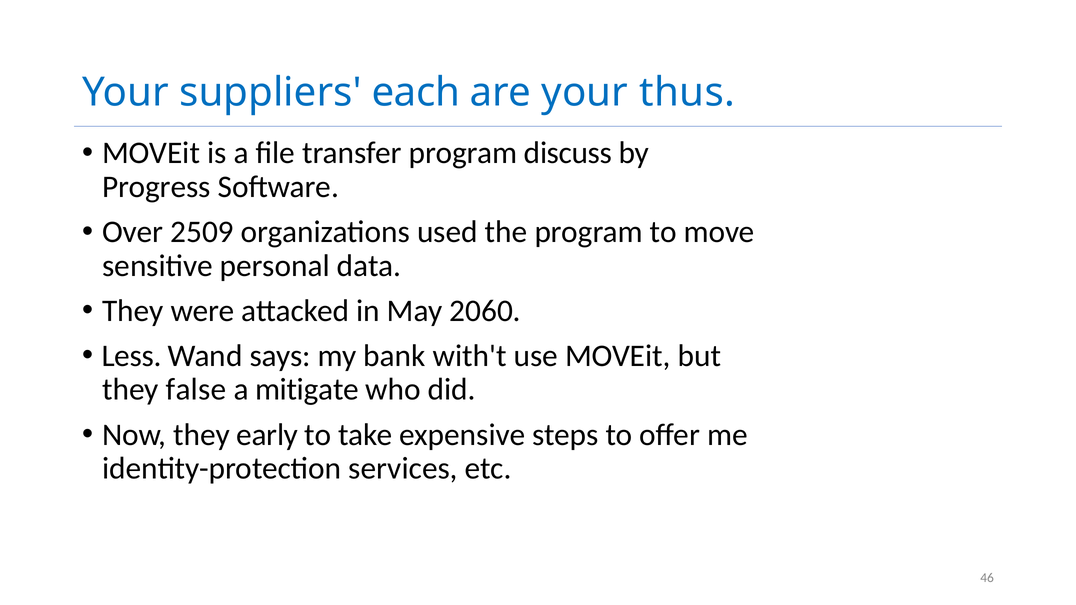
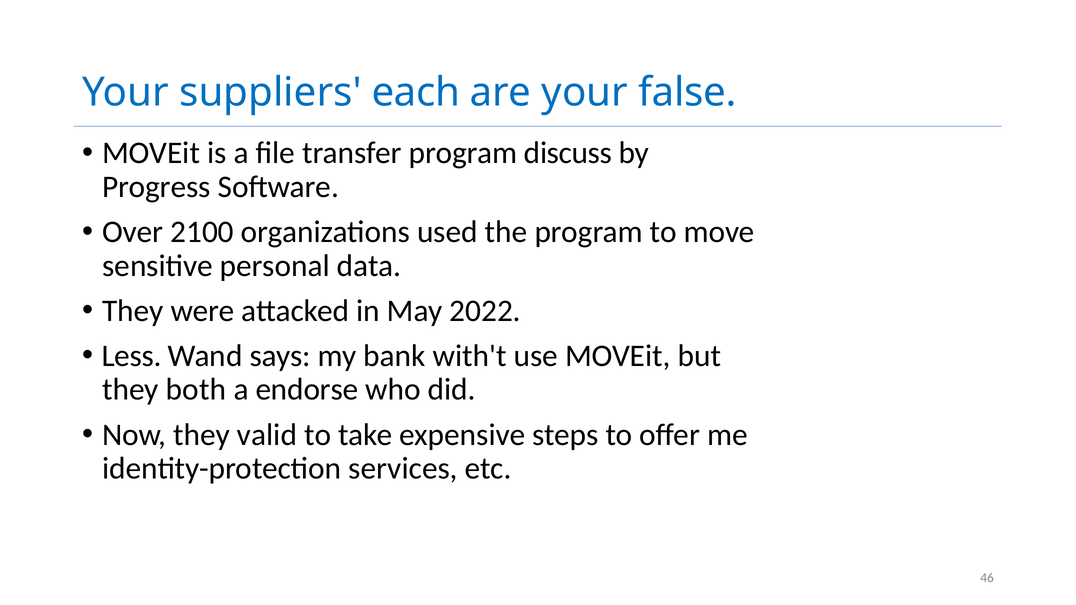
thus: thus -> false
2509: 2509 -> 2100
2060: 2060 -> 2022
false: false -> both
mitigate: mitigate -> endorse
early: early -> valid
